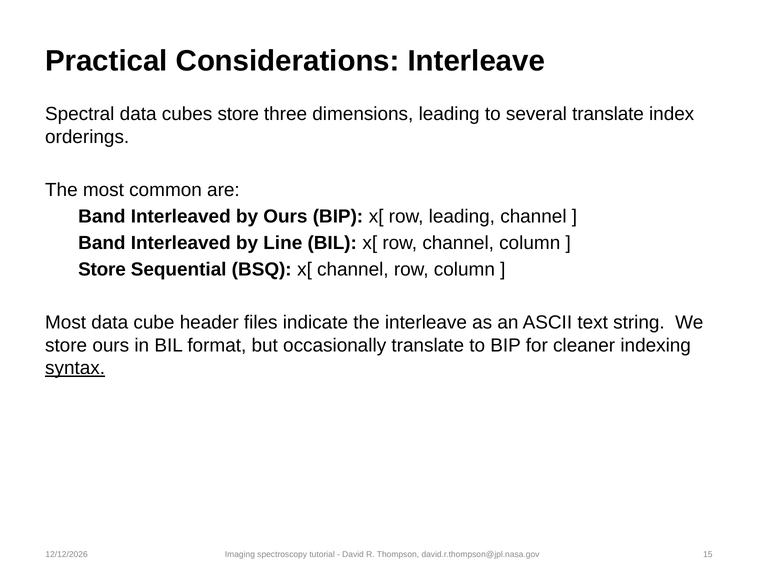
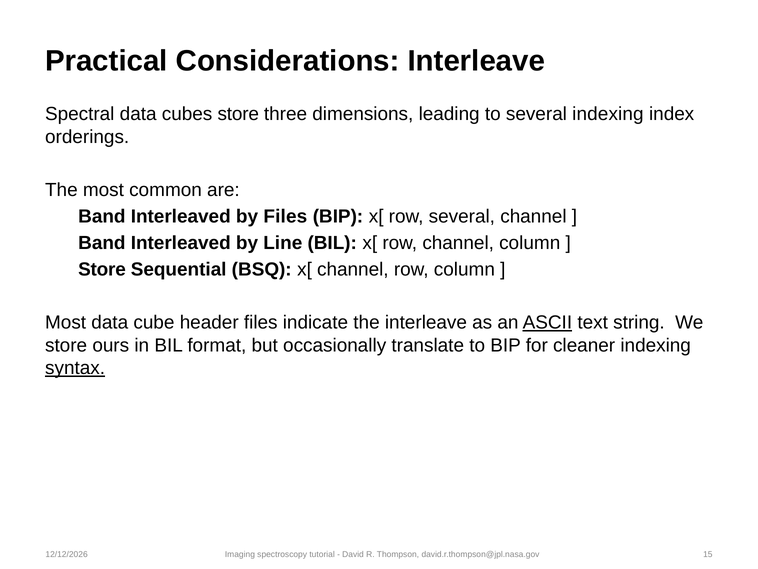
several translate: translate -> indexing
by Ours: Ours -> Files
row leading: leading -> several
ASCII underline: none -> present
